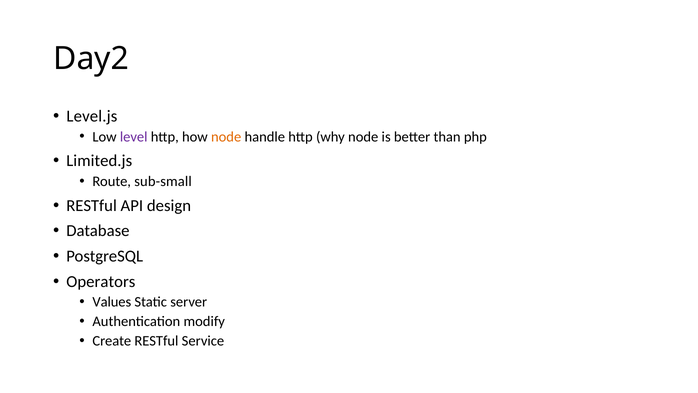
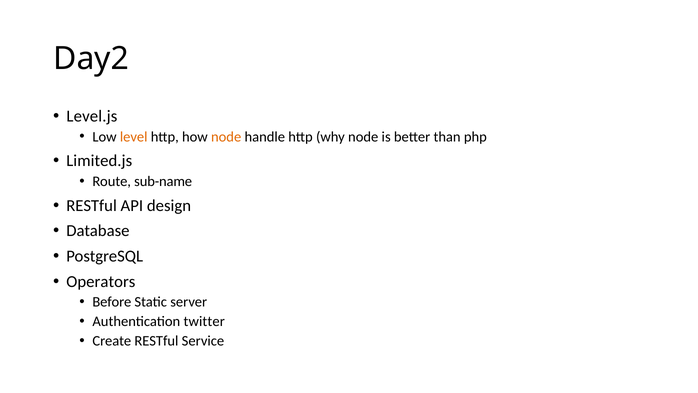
level colour: purple -> orange
sub-small: sub-small -> sub-name
Values: Values -> Before
modify: modify -> twitter
